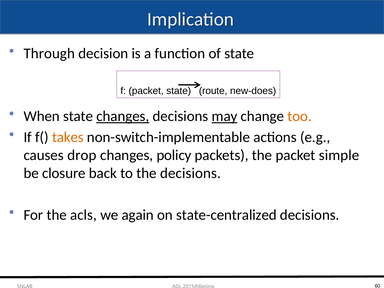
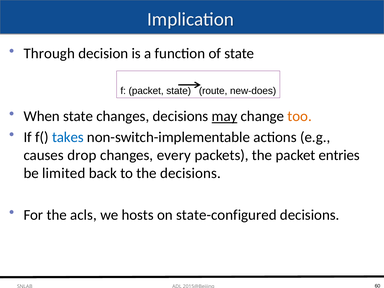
changes at (123, 116) underline: present -> none
takes colour: orange -> blue
policy: policy -> every
simple: simple -> entries
closure: closure -> limited
again: again -> hosts
state-centralized: state-centralized -> state-configured
